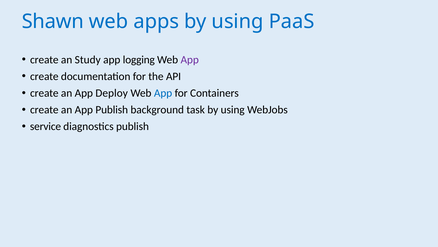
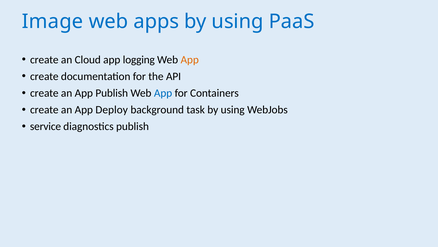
Shawn: Shawn -> Image
Study: Study -> Cloud
App at (190, 60) colour: purple -> orange
App Deploy: Deploy -> Publish
App Publish: Publish -> Deploy
